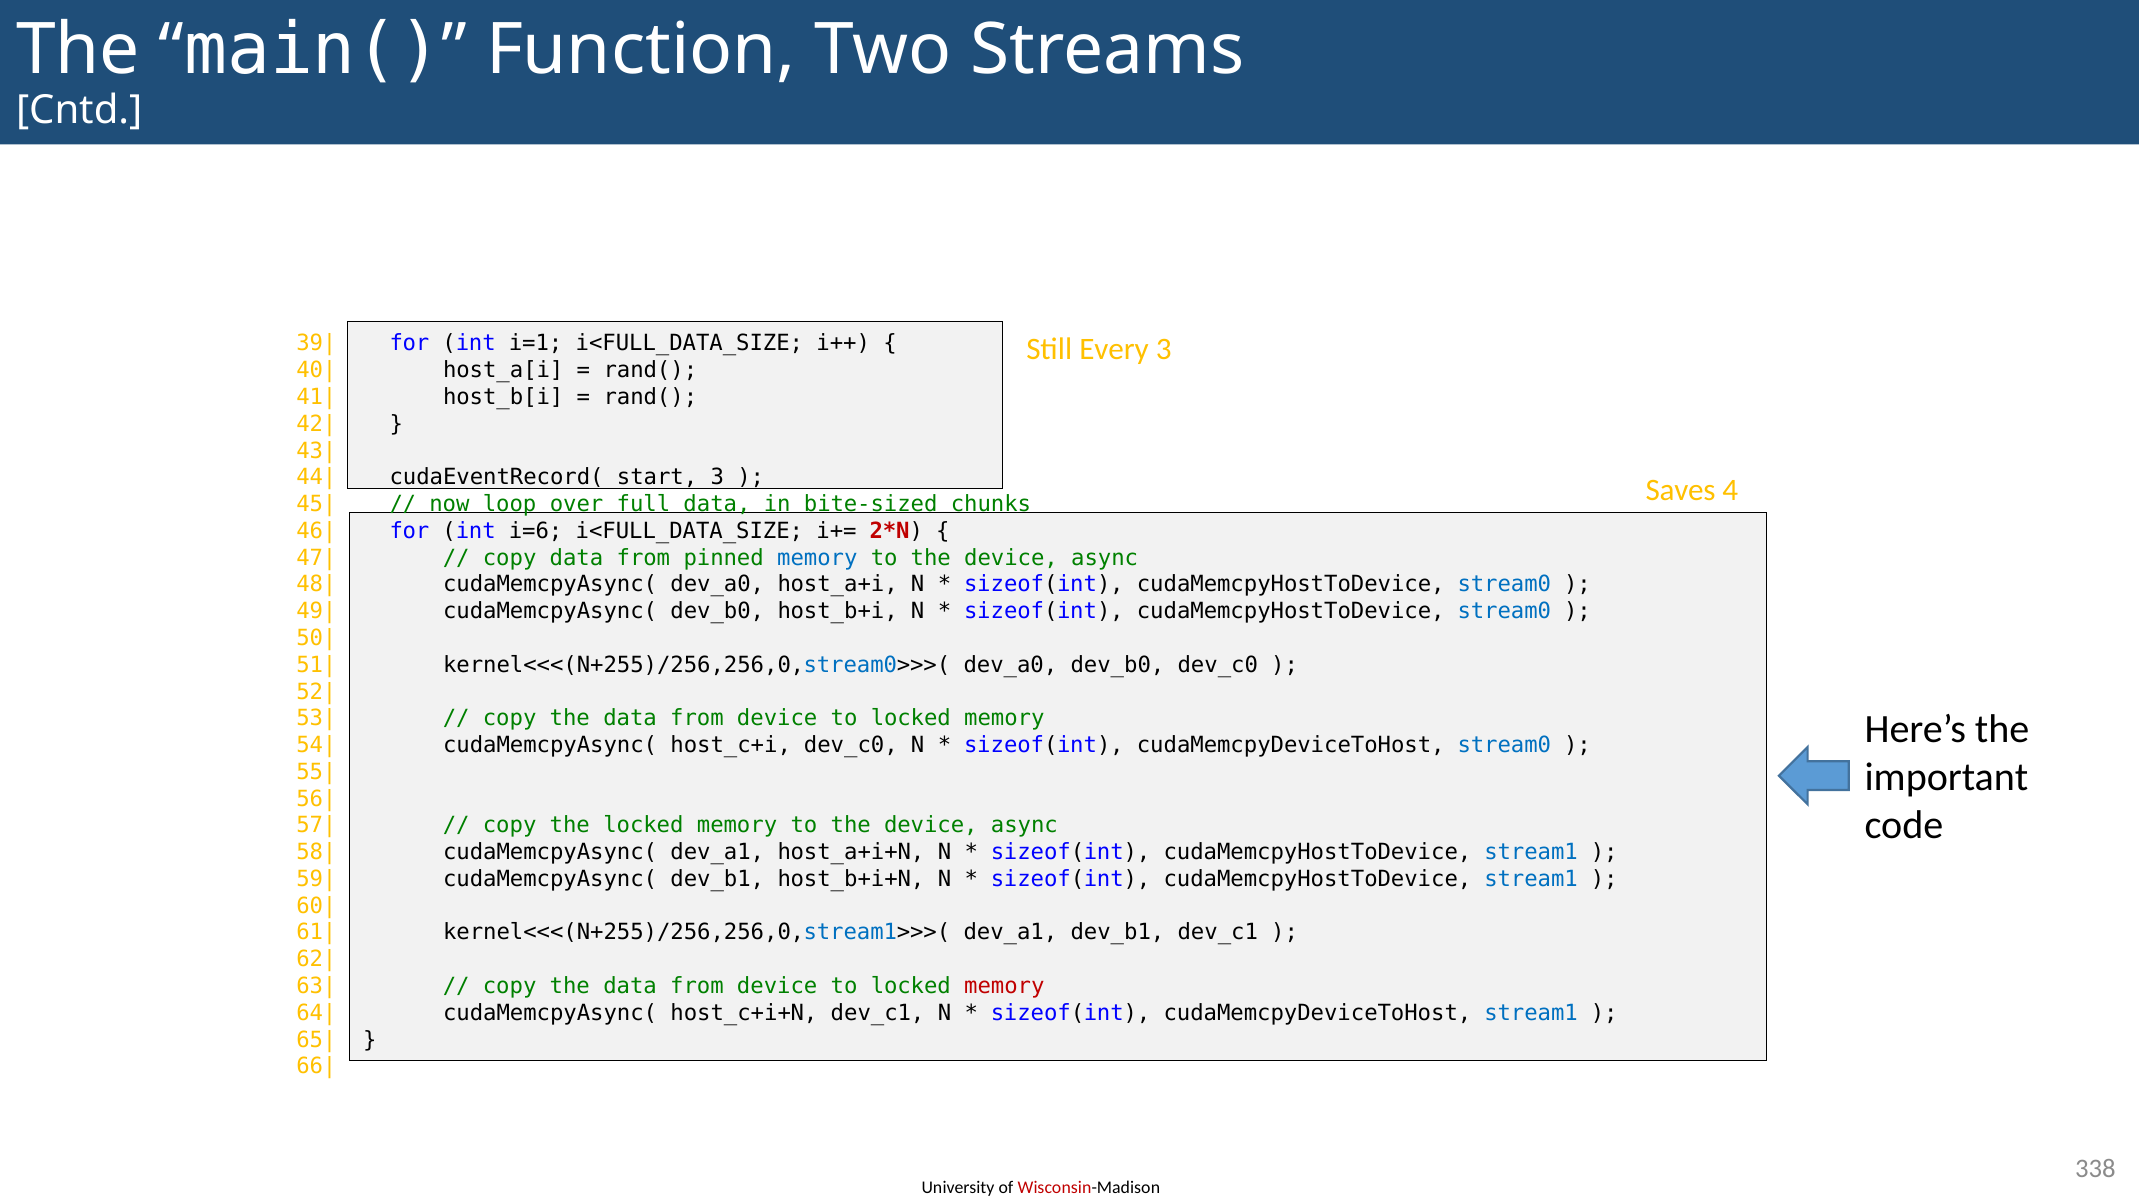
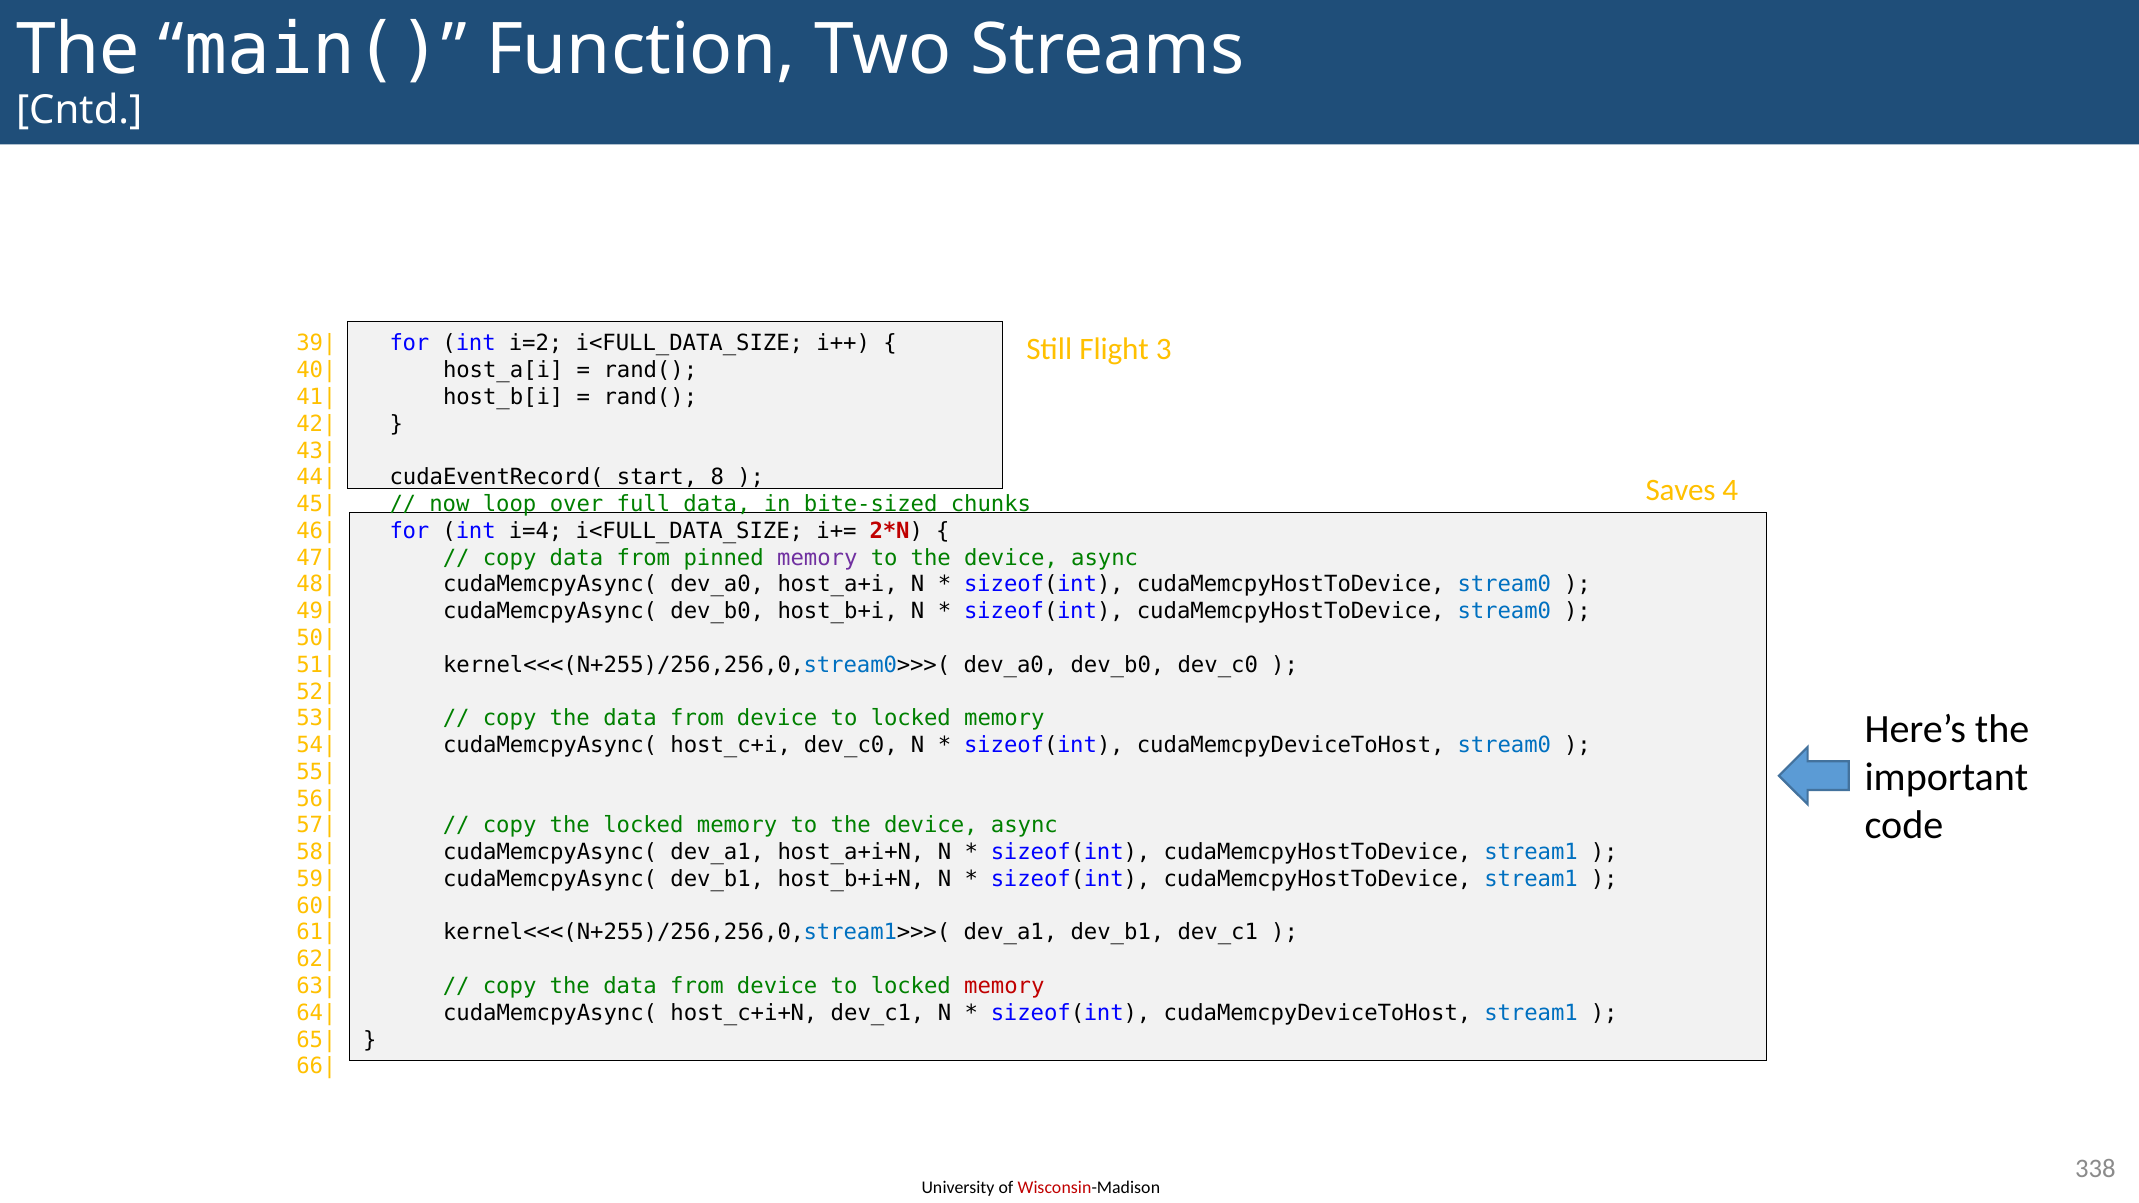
i=1: i=1 -> i=2
Every: Every -> Flight
start 3: 3 -> 8
i=6: i=6 -> i=4
memory at (817, 558) colour: blue -> purple
